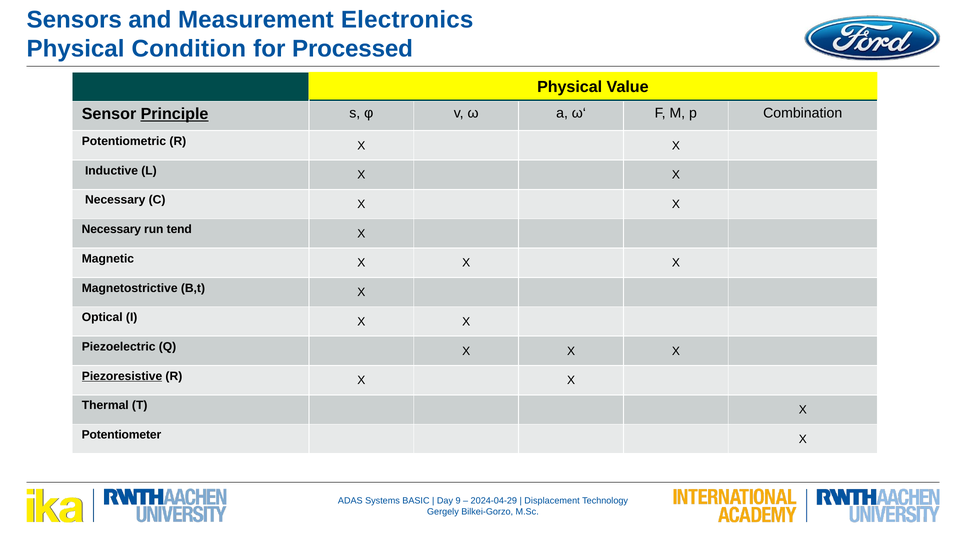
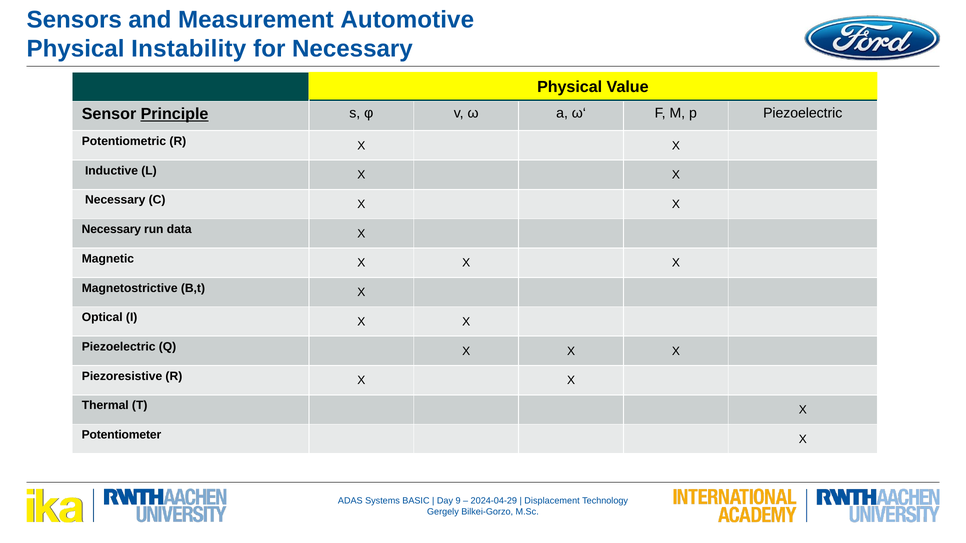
Electronics: Electronics -> Automotive
Condition: Condition -> Instability
for Processed: Processed -> Necessary
p Combination: Combination -> Piezoelectric
tend: tend -> data
Piezoresistive underline: present -> none
